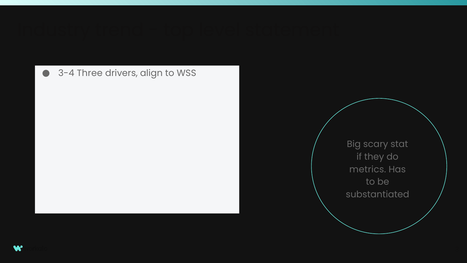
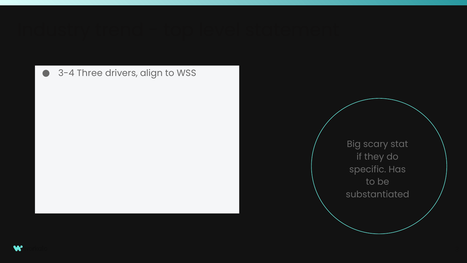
metrics: metrics -> specific
